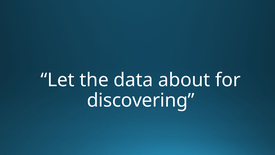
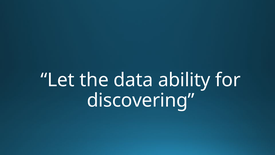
about: about -> ability
